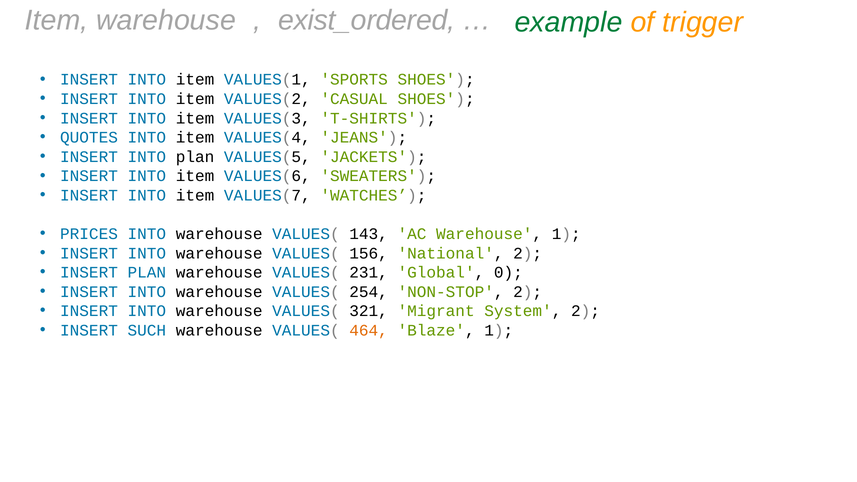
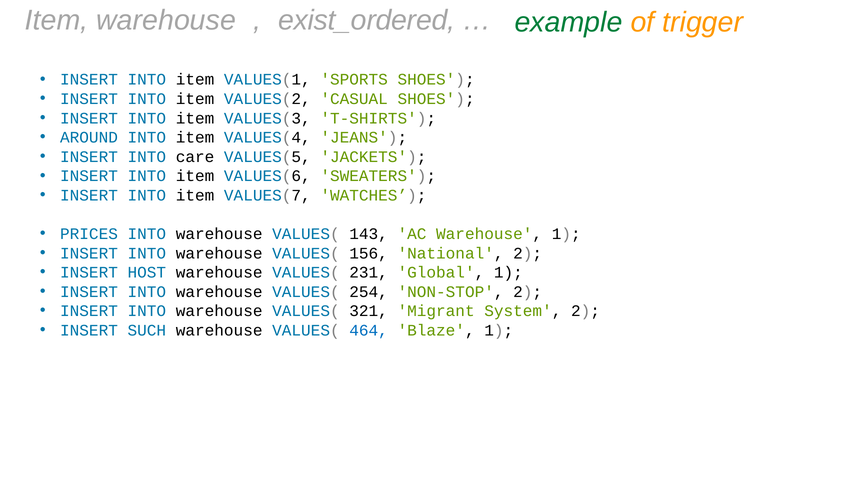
QUOTES: QUOTES -> AROUND
INTO plan: plan -> care
INSERT PLAN: PLAN -> HOST
Global 0: 0 -> 1
464 colour: orange -> blue
